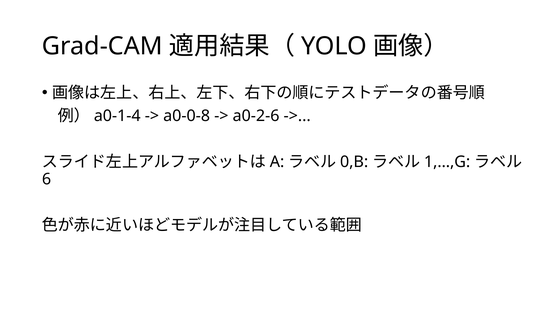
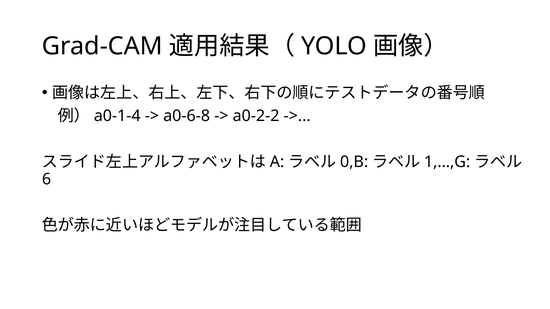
a0-0-8: a0-0-8 -> a0-6-8
a0-2-6: a0-2-6 -> a0-2-2
